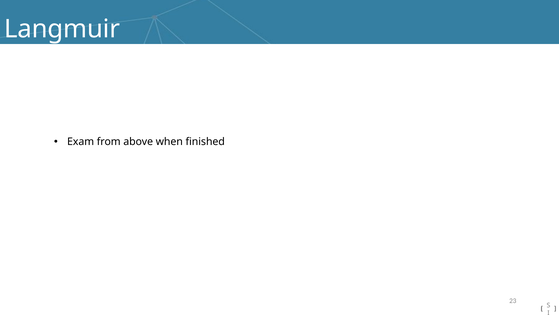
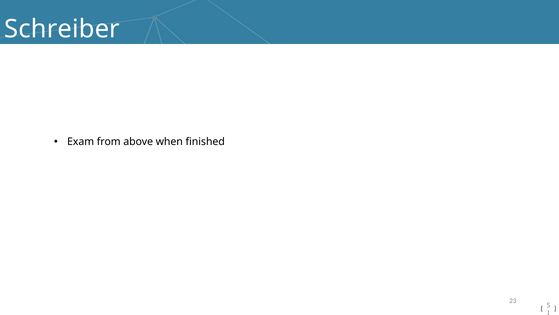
Langmuir: Langmuir -> Schreiber
